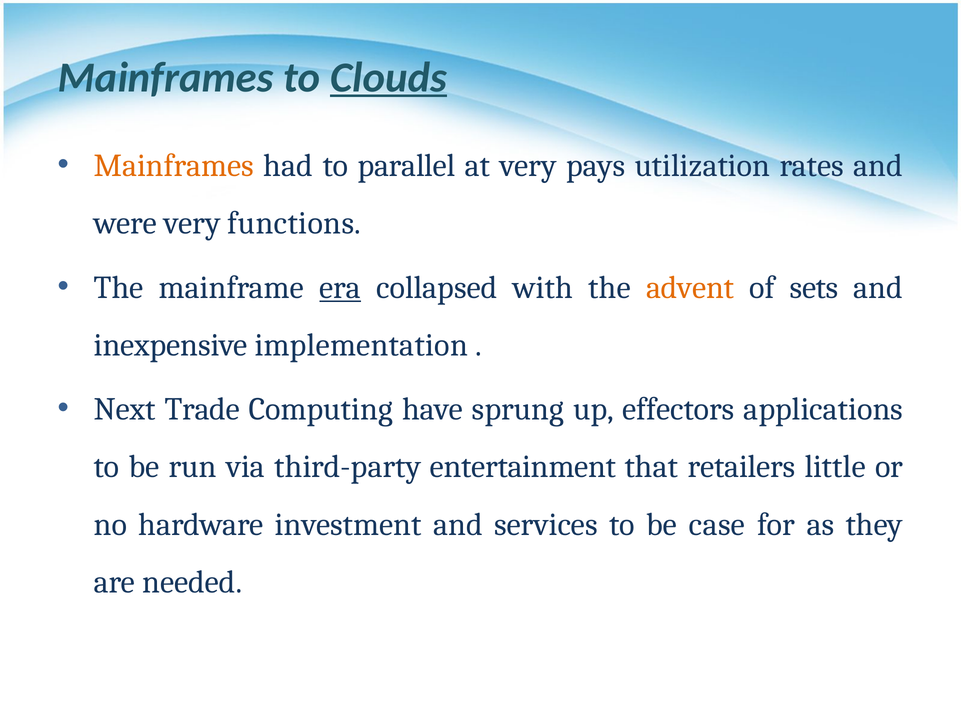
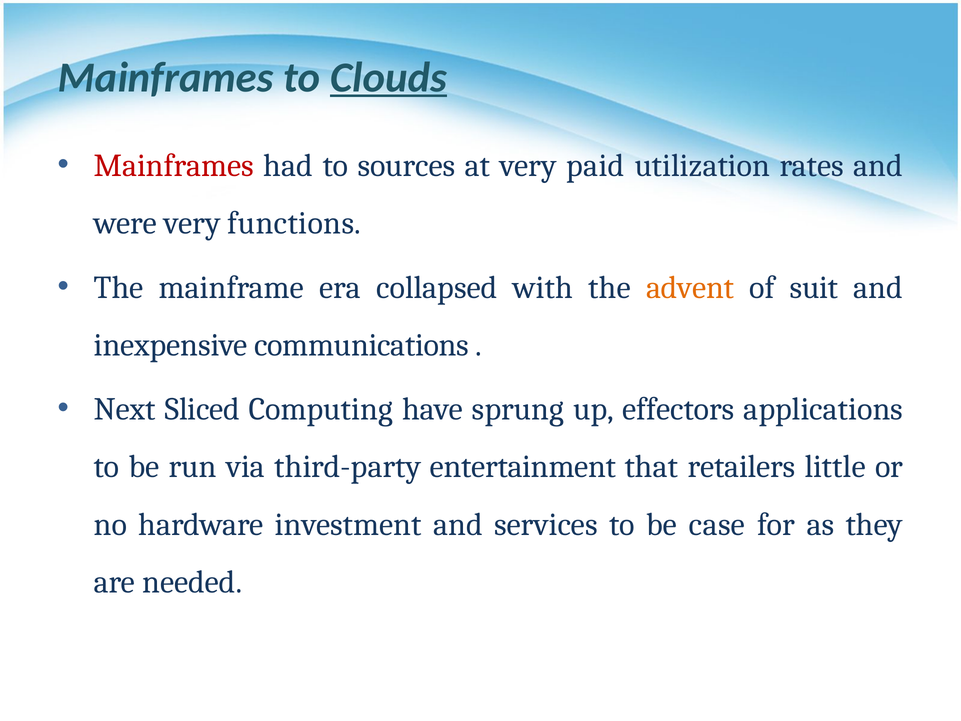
Mainframes at (174, 166) colour: orange -> red
parallel: parallel -> sources
pays: pays -> paid
era underline: present -> none
sets: sets -> suit
implementation: implementation -> communications
Trade: Trade -> Sliced
